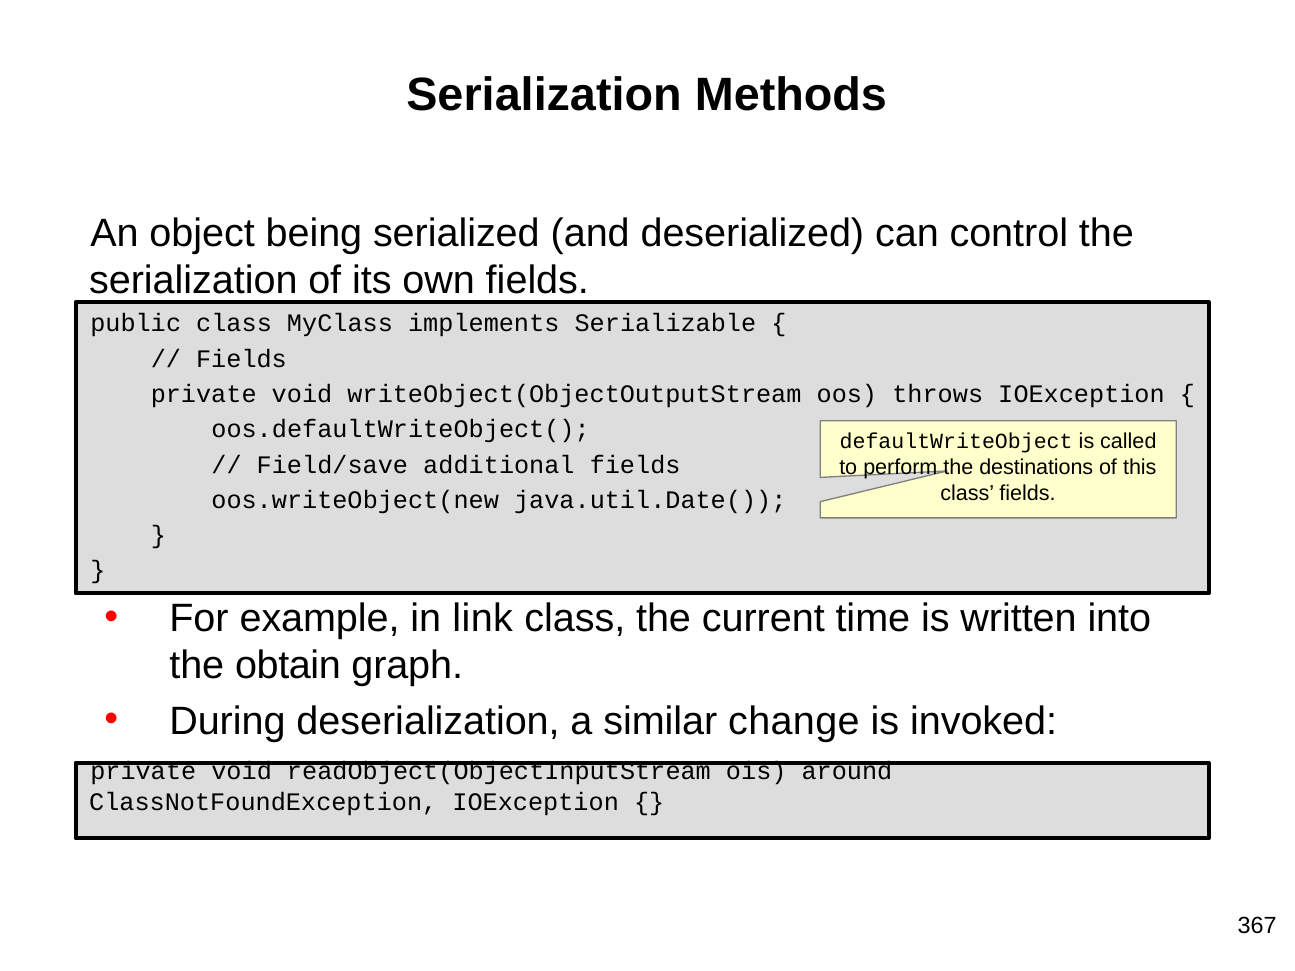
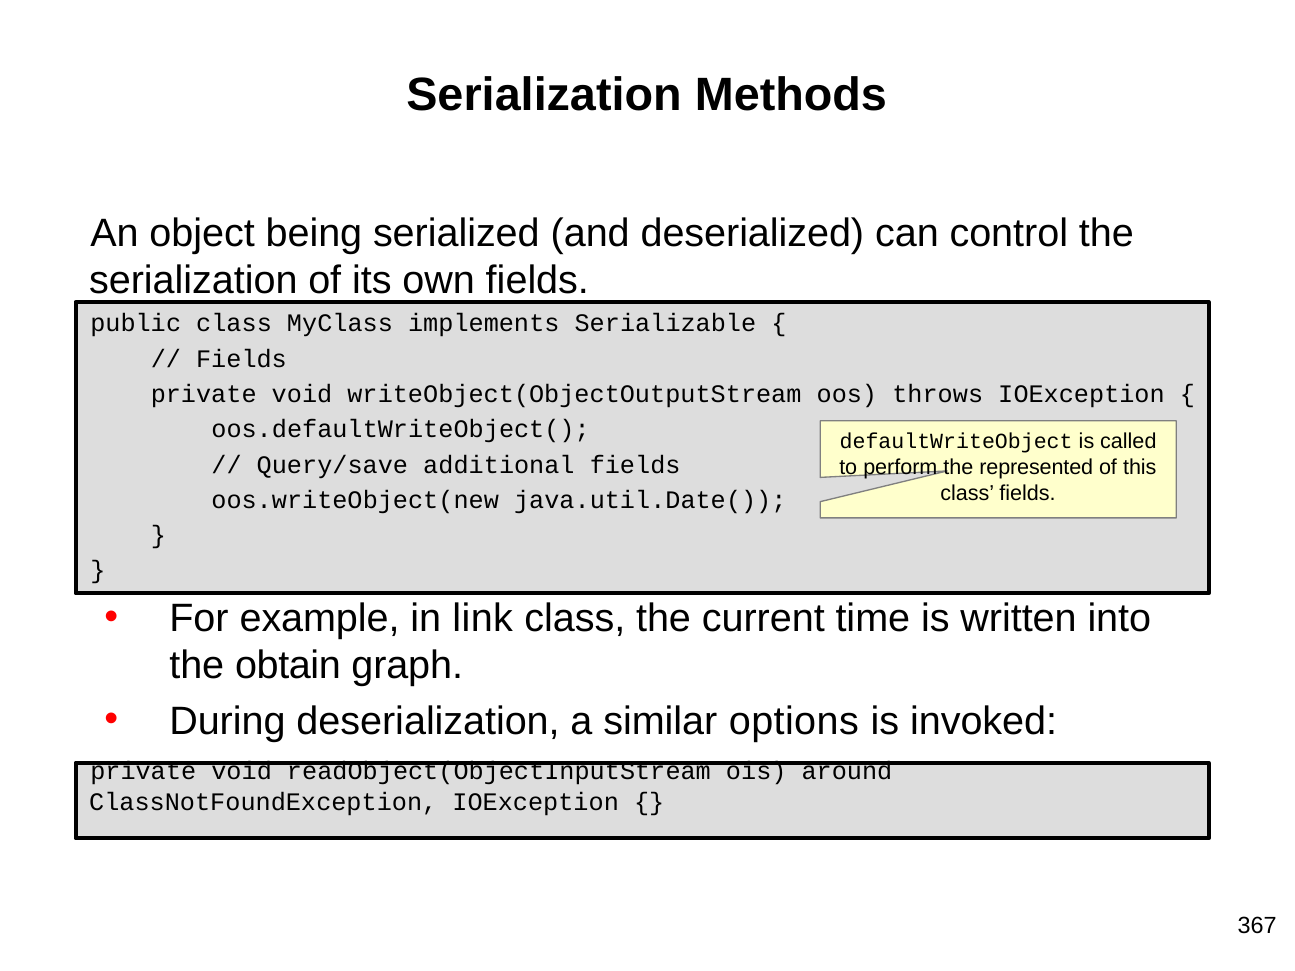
Field/save: Field/save -> Query/save
destinations: destinations -> represented
change: change -> options
